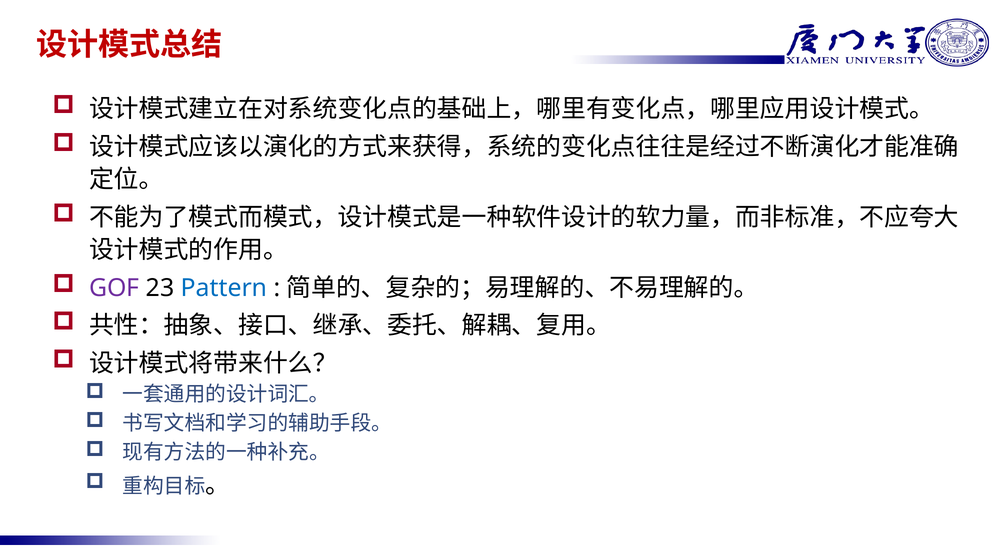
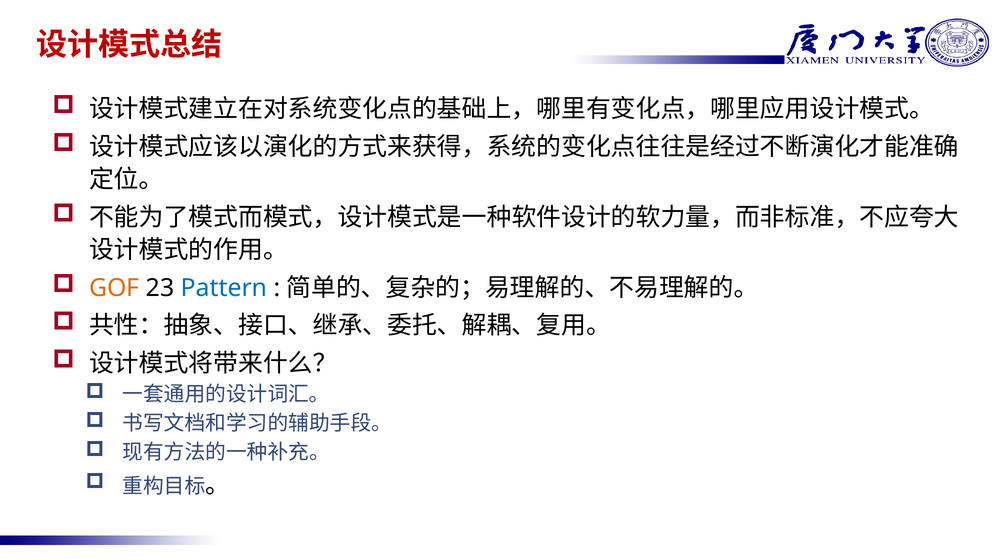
GOF colour: purple -> orange
